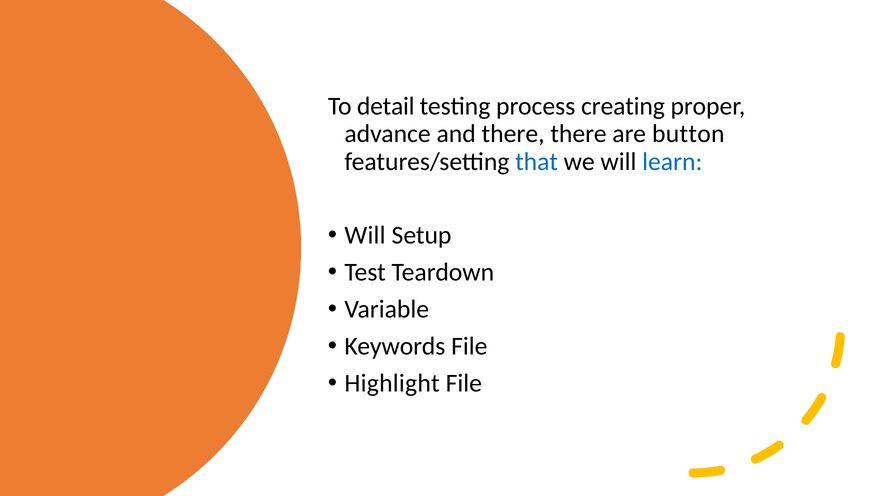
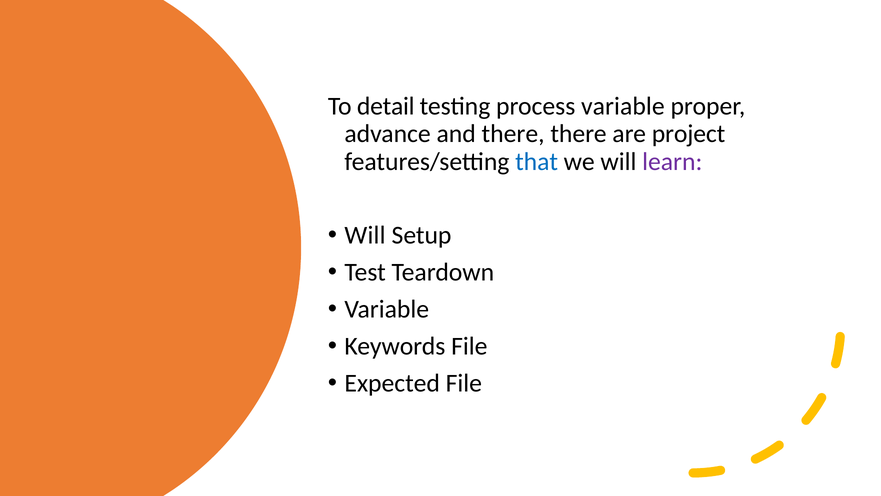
process creating: creating -> variable
button: button -> project
learn colour: blue -> purple
Highlight: Highlight -> Expected
